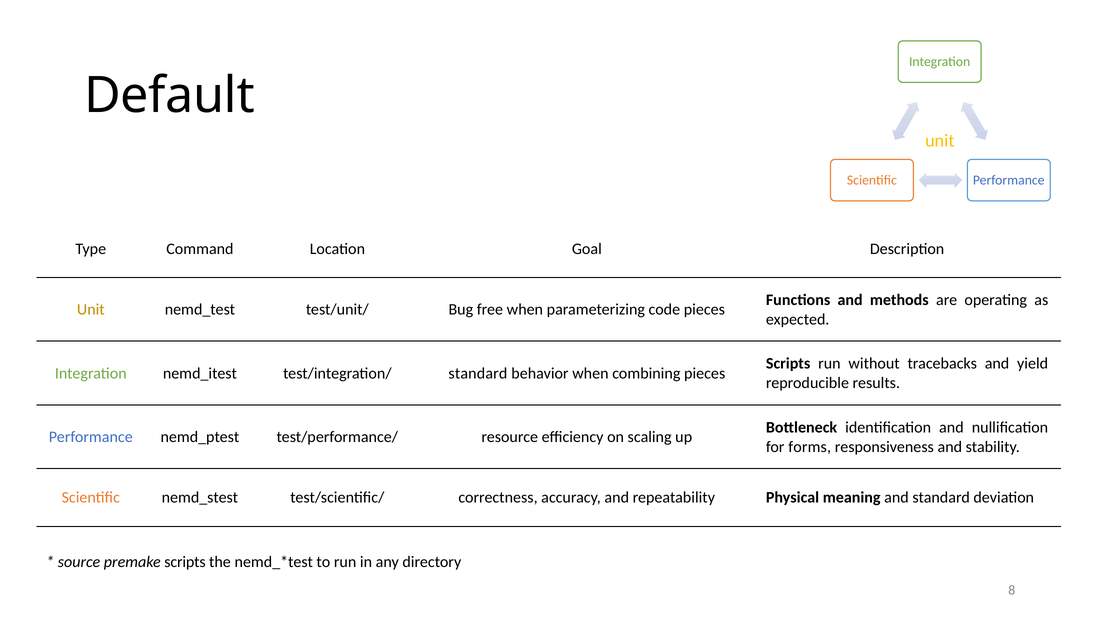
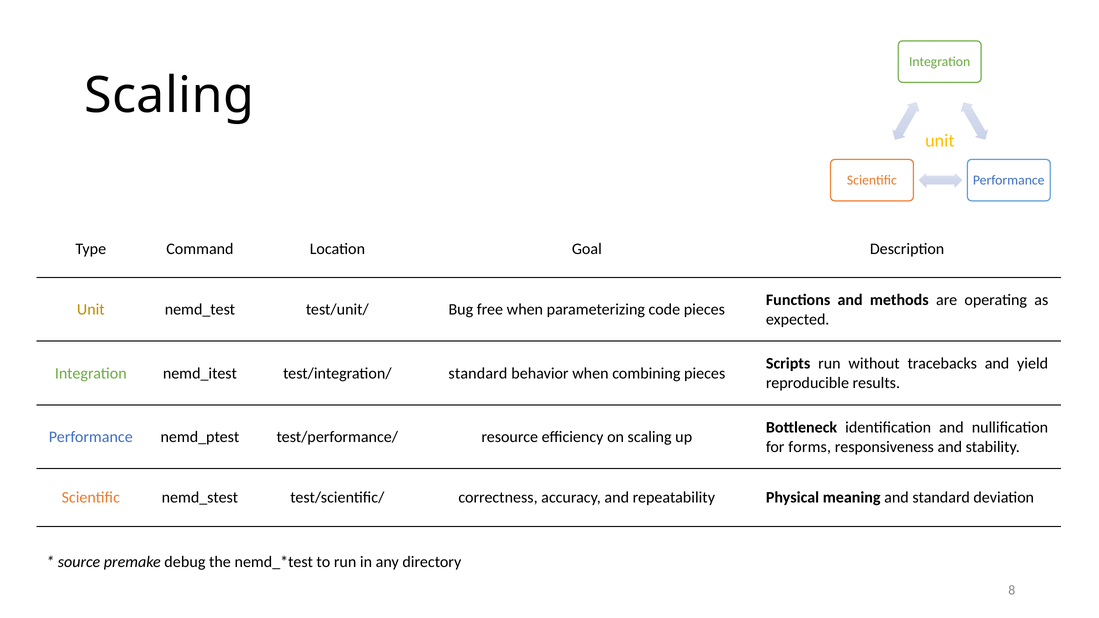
Default at (169, 96): Default -> Scaling
premake scripts: scripts -> debug
